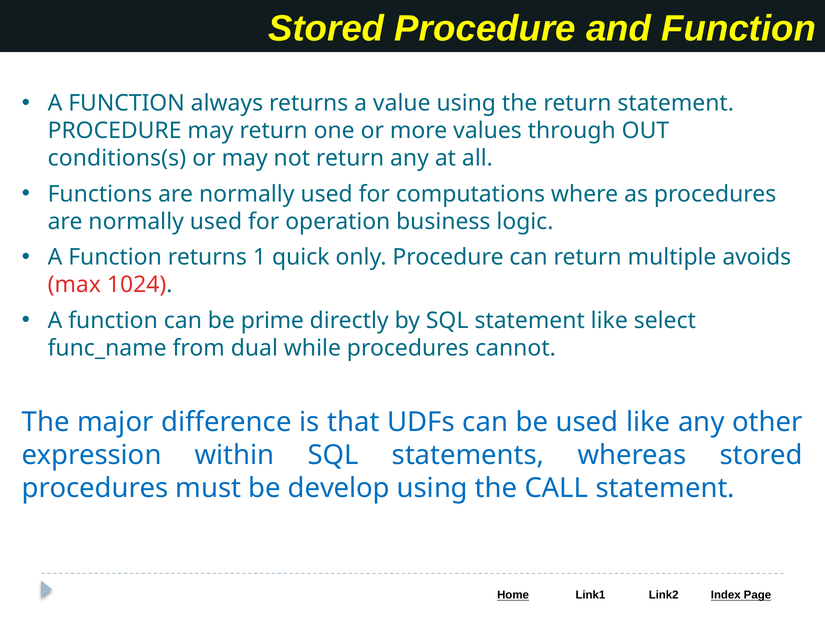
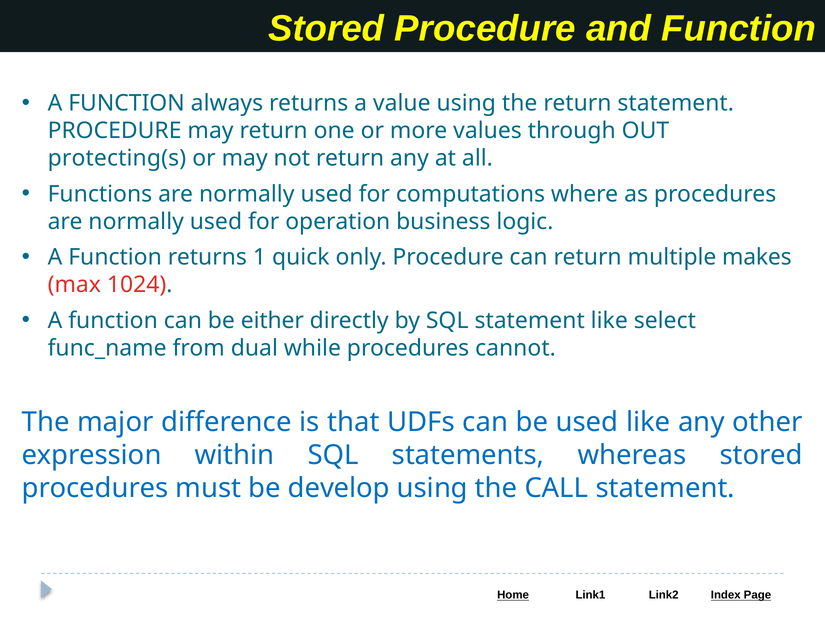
conditions(s: conditions(s -> protecting(s
avoids: avoids -> makes
prime: prime -> either
